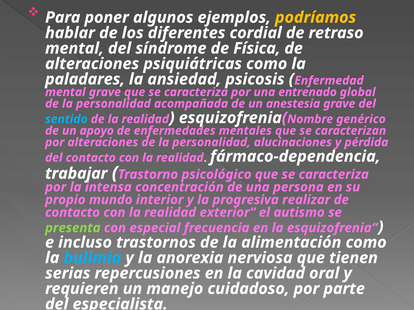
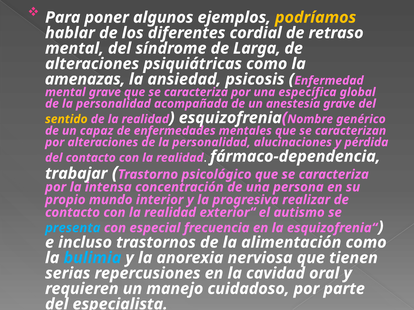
Física: Física -> Larga
paladares: paladares -> amenazas
entrenado: entrenado -> específica
sentido colour: light blue -> yellow
apoyo: apoyo -> capaz
presenta colour: light green -> light blue
